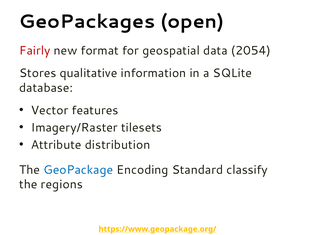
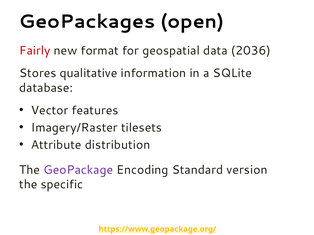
2054: 2054 -> 2036
GeoPackage colour: blue -> purple
classify: classify -> version
regions: regions -> specific
